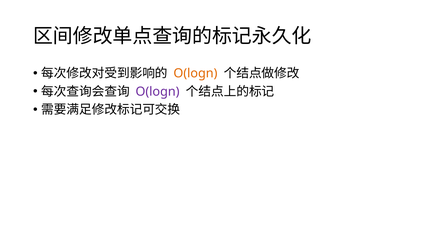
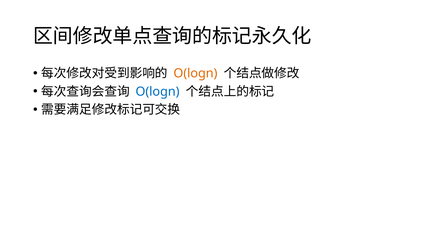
O(logn at (158, 92) colour: purple -> blue
